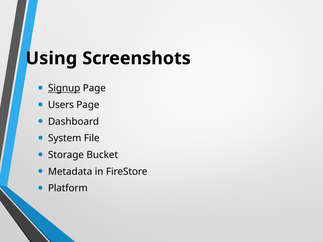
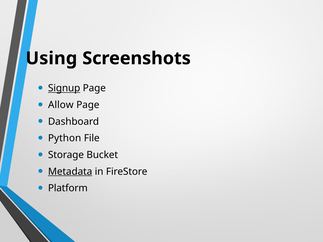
Users: Users -> Allow
System: System -> Python
Metadata underline: none -> present
